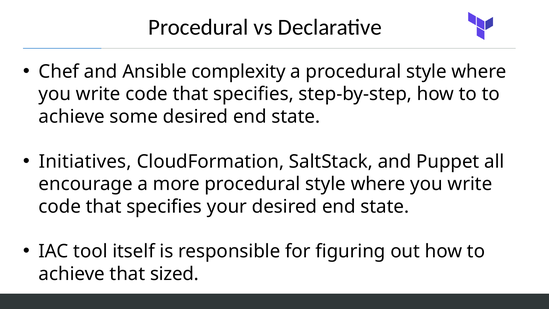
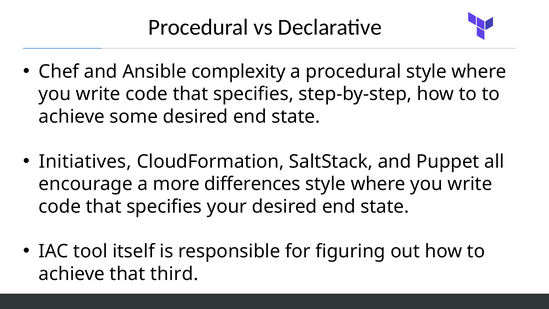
more procedural: procedural -> differences
sized: sized -> third
